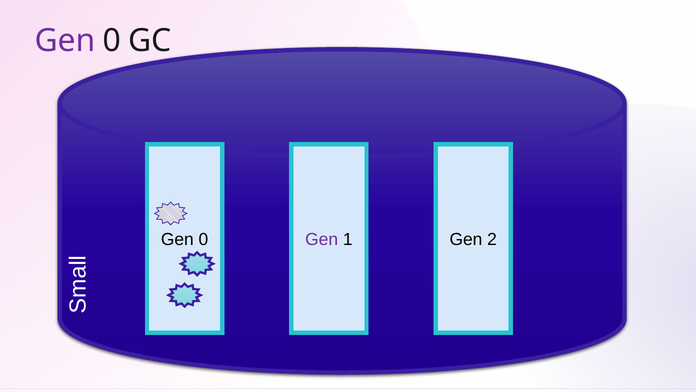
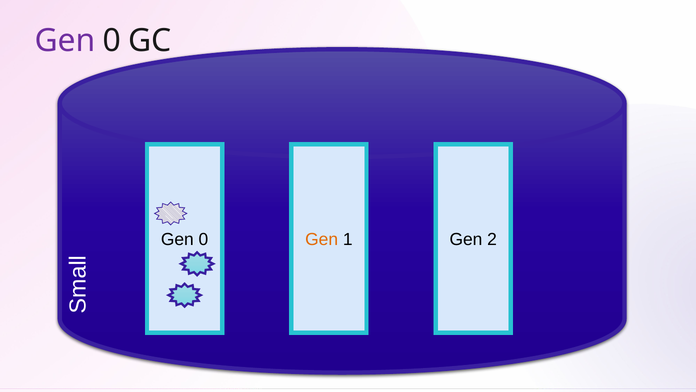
Gen at (322, 239) colour: purple -> orange
